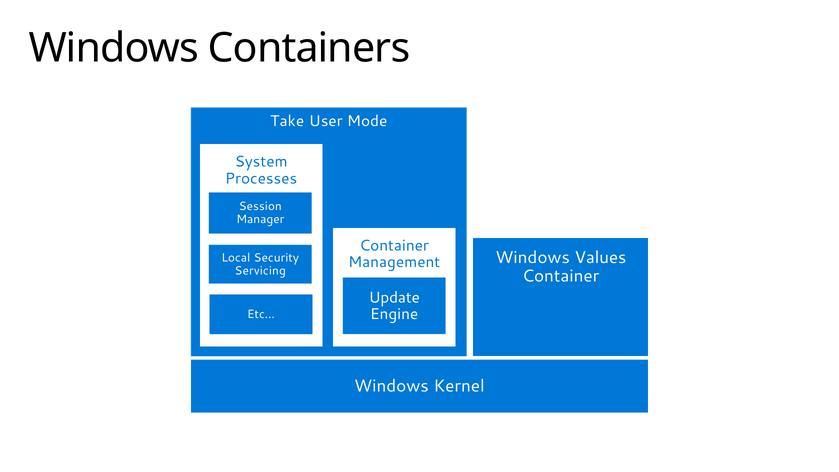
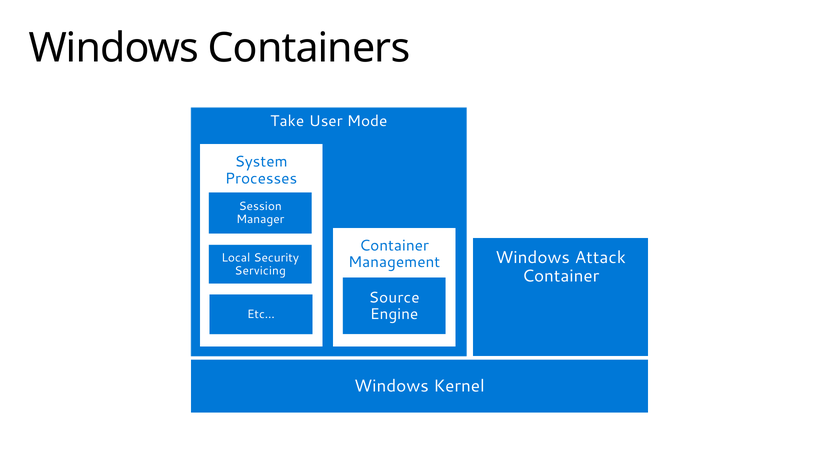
Values: Values -> Attack
Update: Update -> Source
